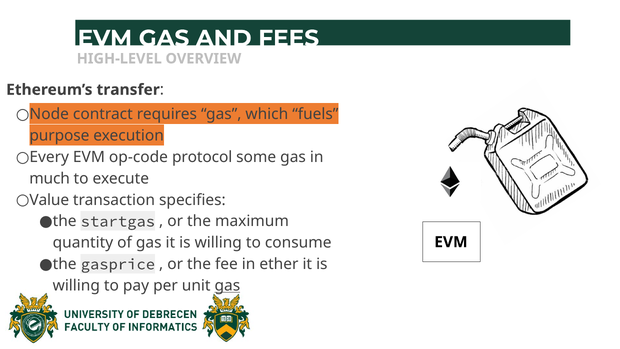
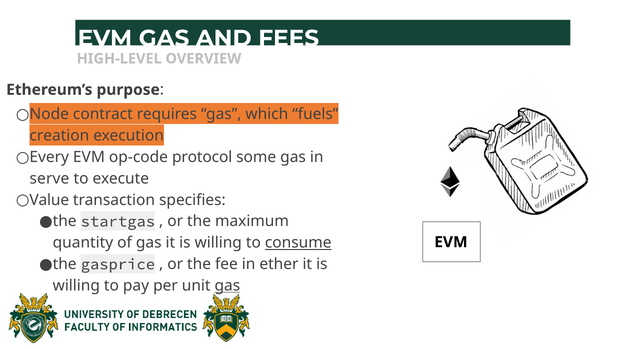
transfer: transfer -> purpose
purpose: purpose -> creation
much: much -> serve
consume underline: none -> present
